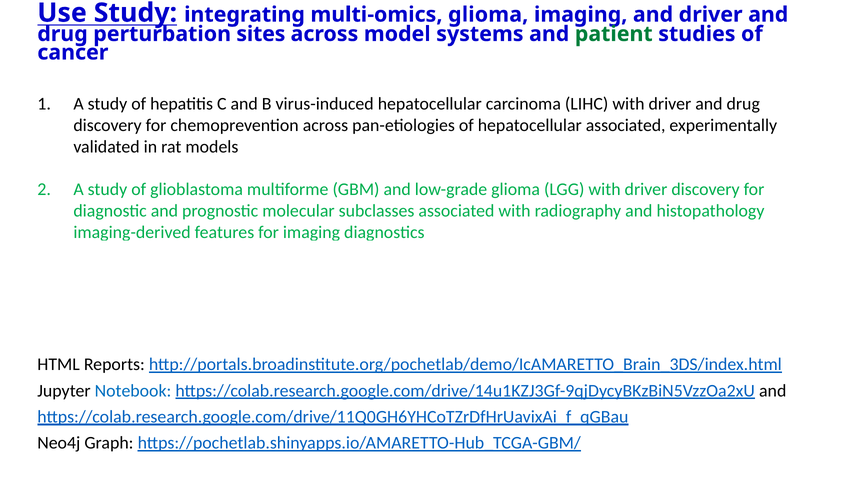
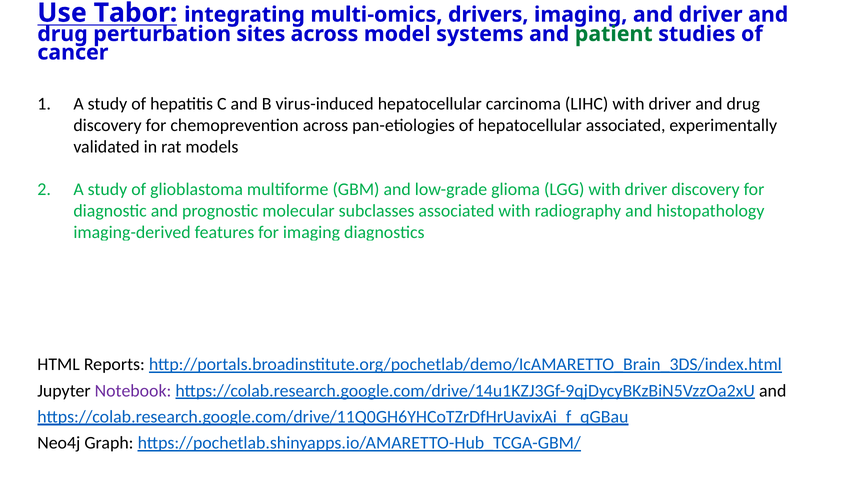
Use Study: Study -> Tabor
multi-omics glioma: glioma -> drivers
Notebook colour: blue -> purple
